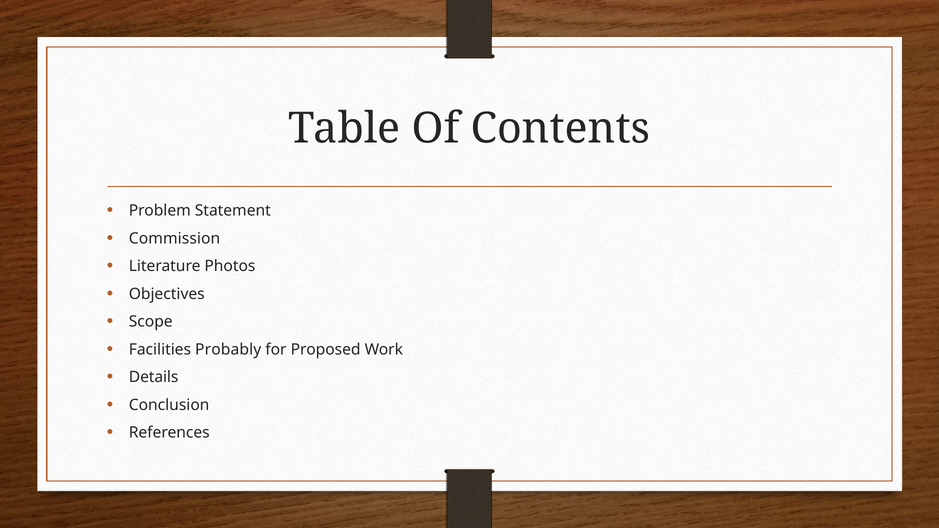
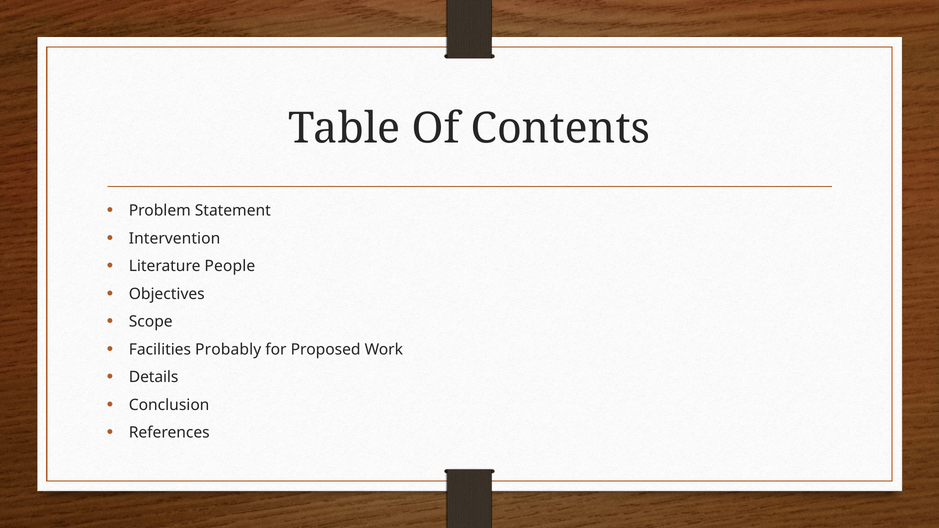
Commission: Commission -> Intervention
Photos: Photos -> People
